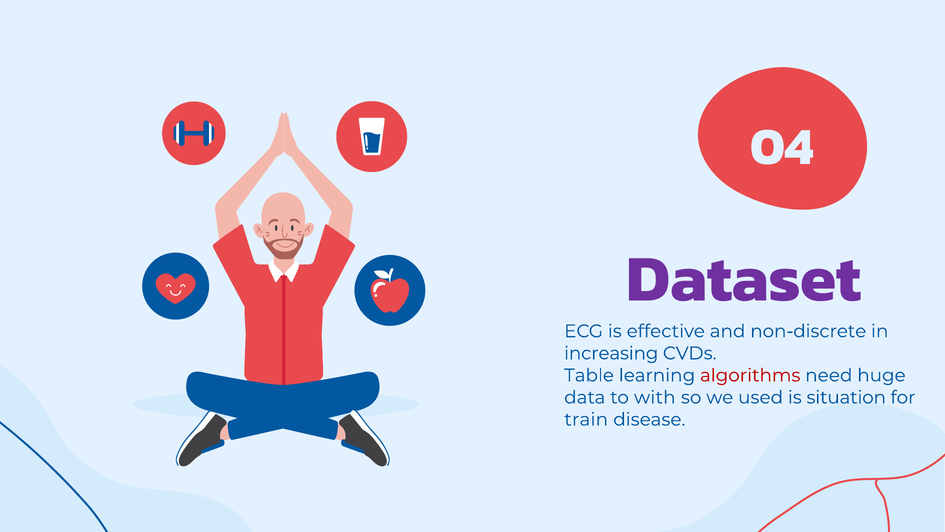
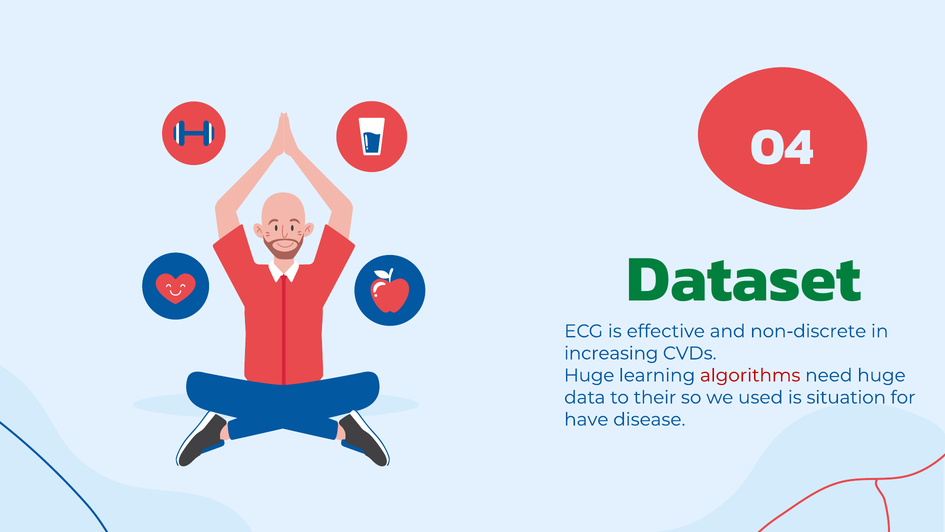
Dataset colour: purple -> green
Table at (589, 375): Table -> Huge
with: with -> their
train: train -> have
